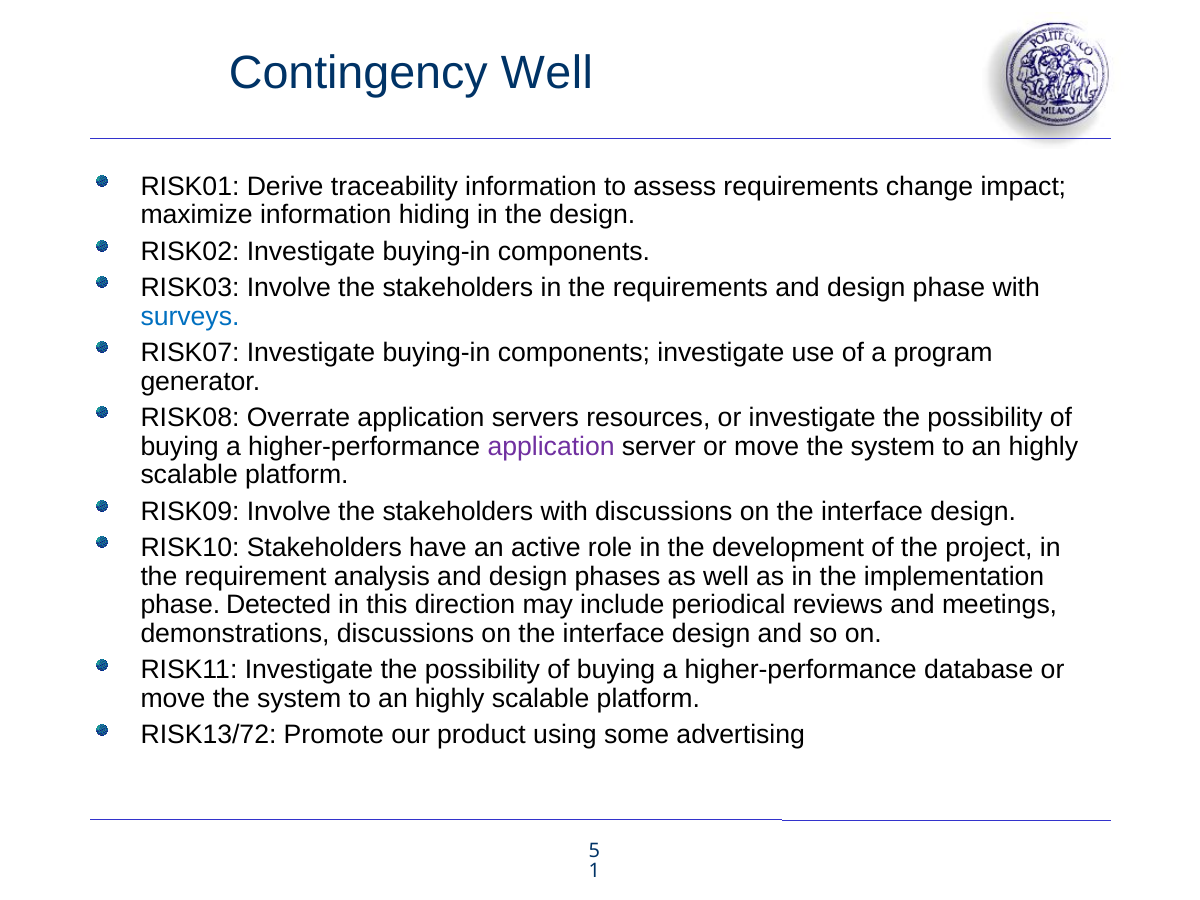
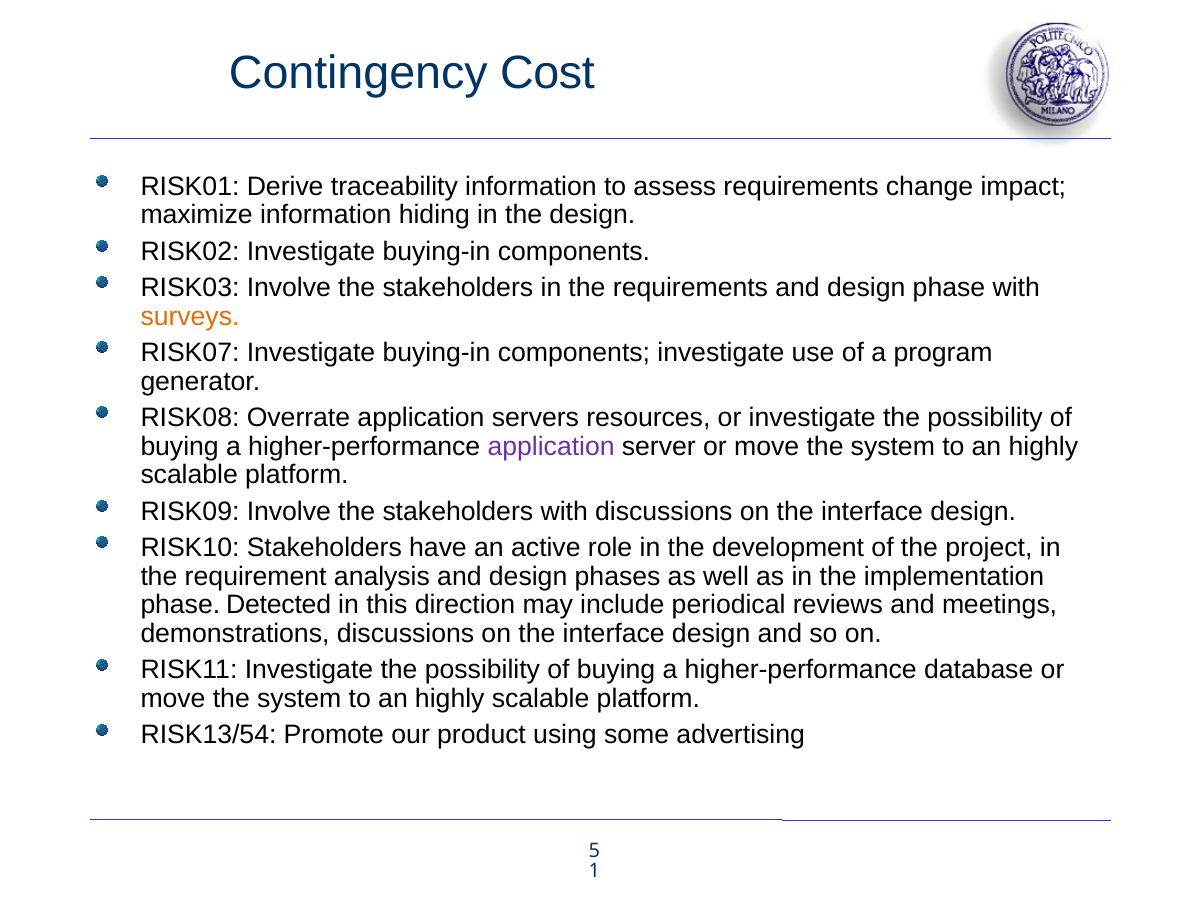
Contingency Well: Well -> Cost
surveys colour: blue -> orange
RISK13/72: RISK13/72 -> RISK13/54
